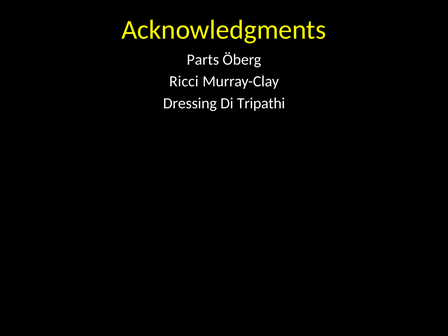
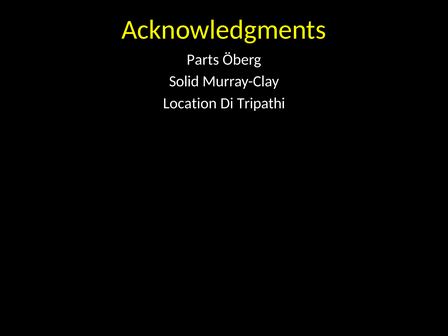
Ricci: Ricci -> Solid
Dressing: Dressing -> Location
